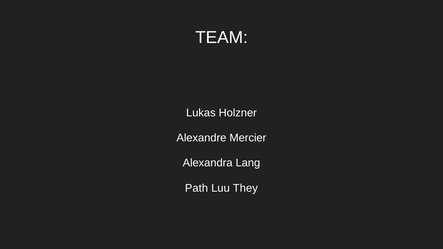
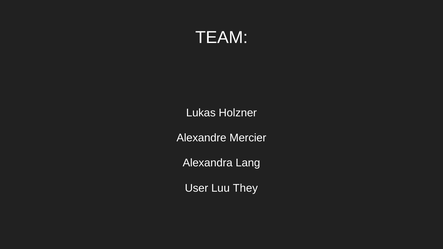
Path: Path -> User
